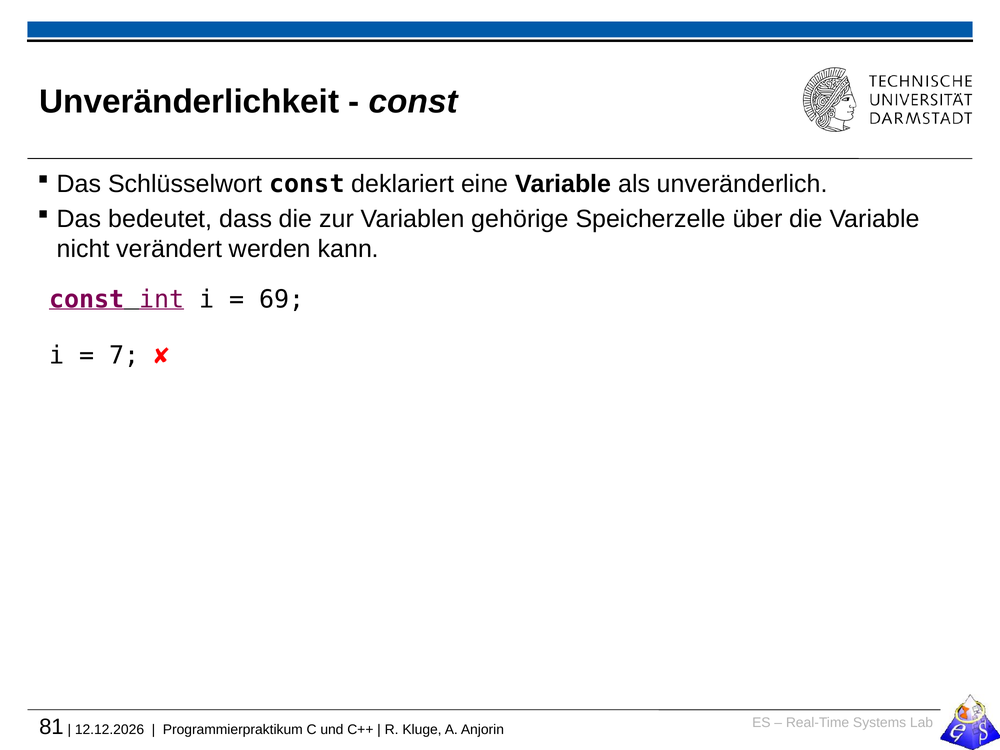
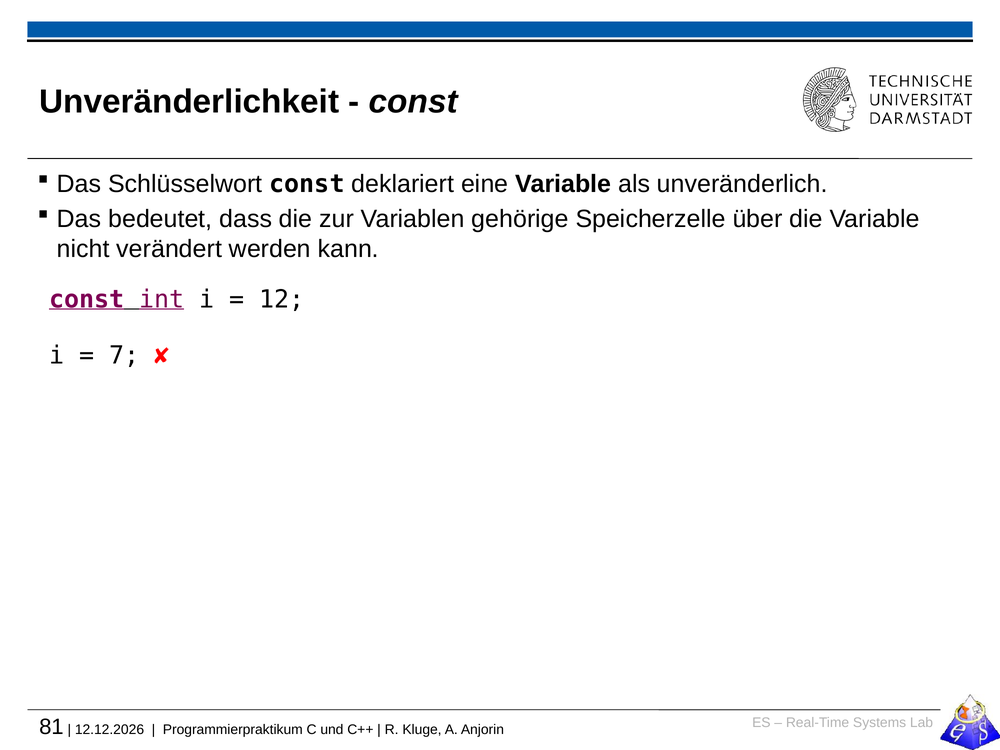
69: 69 -> 12
